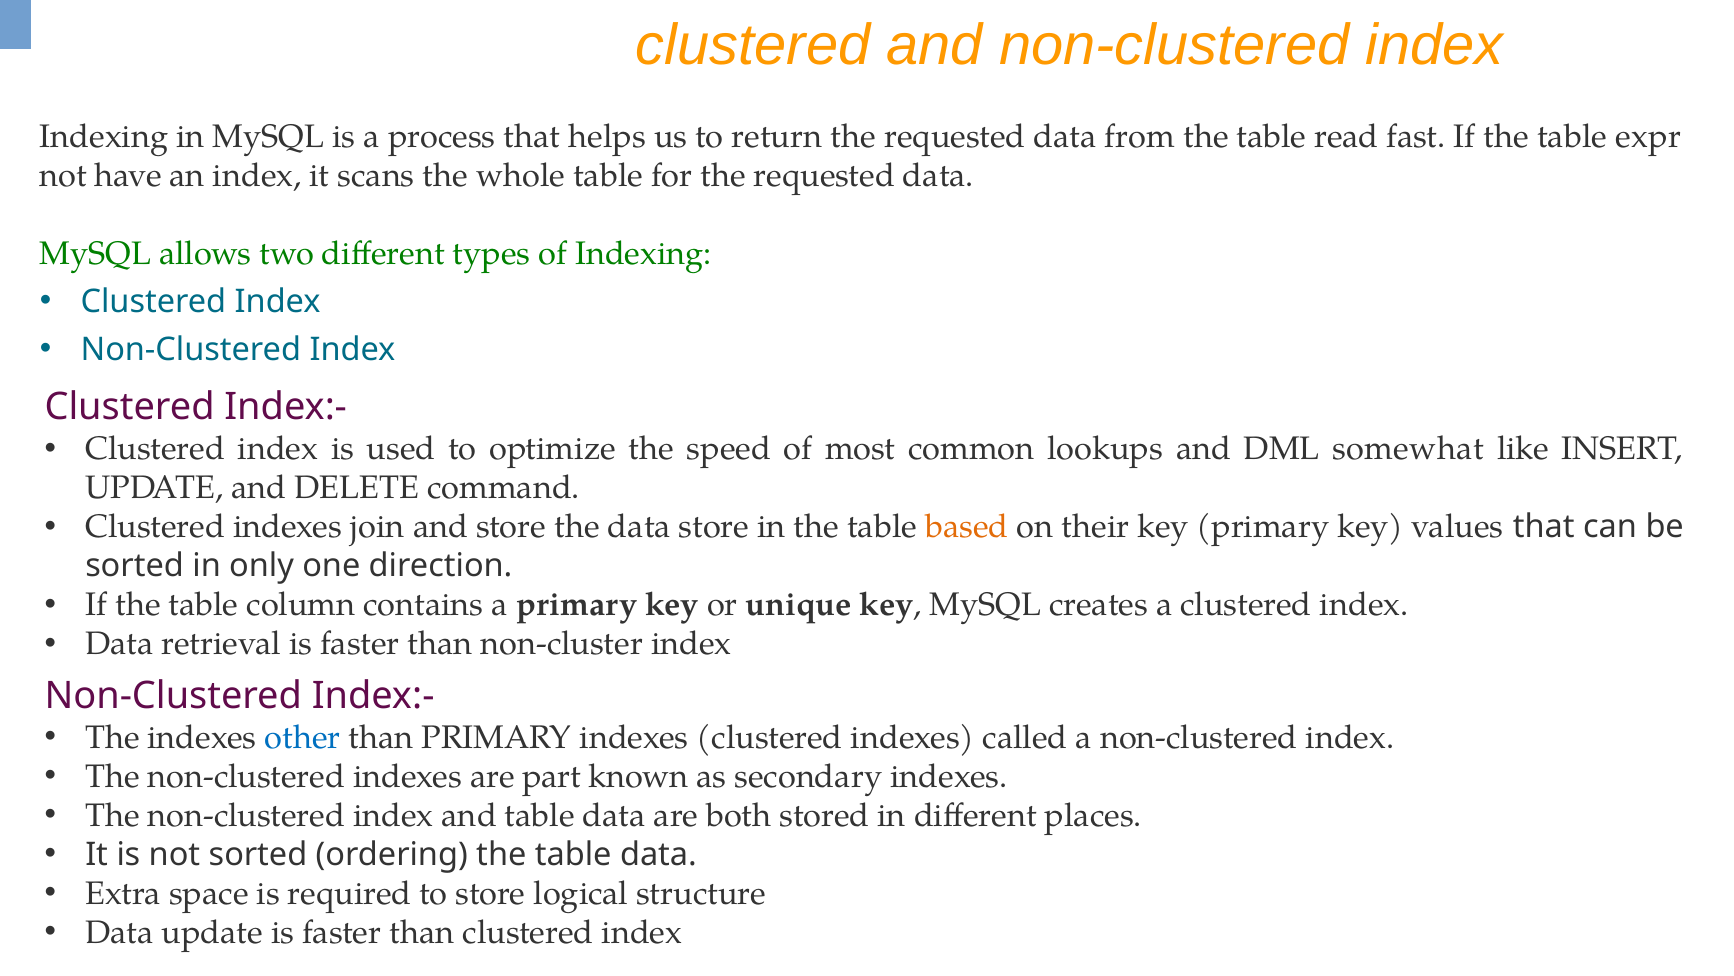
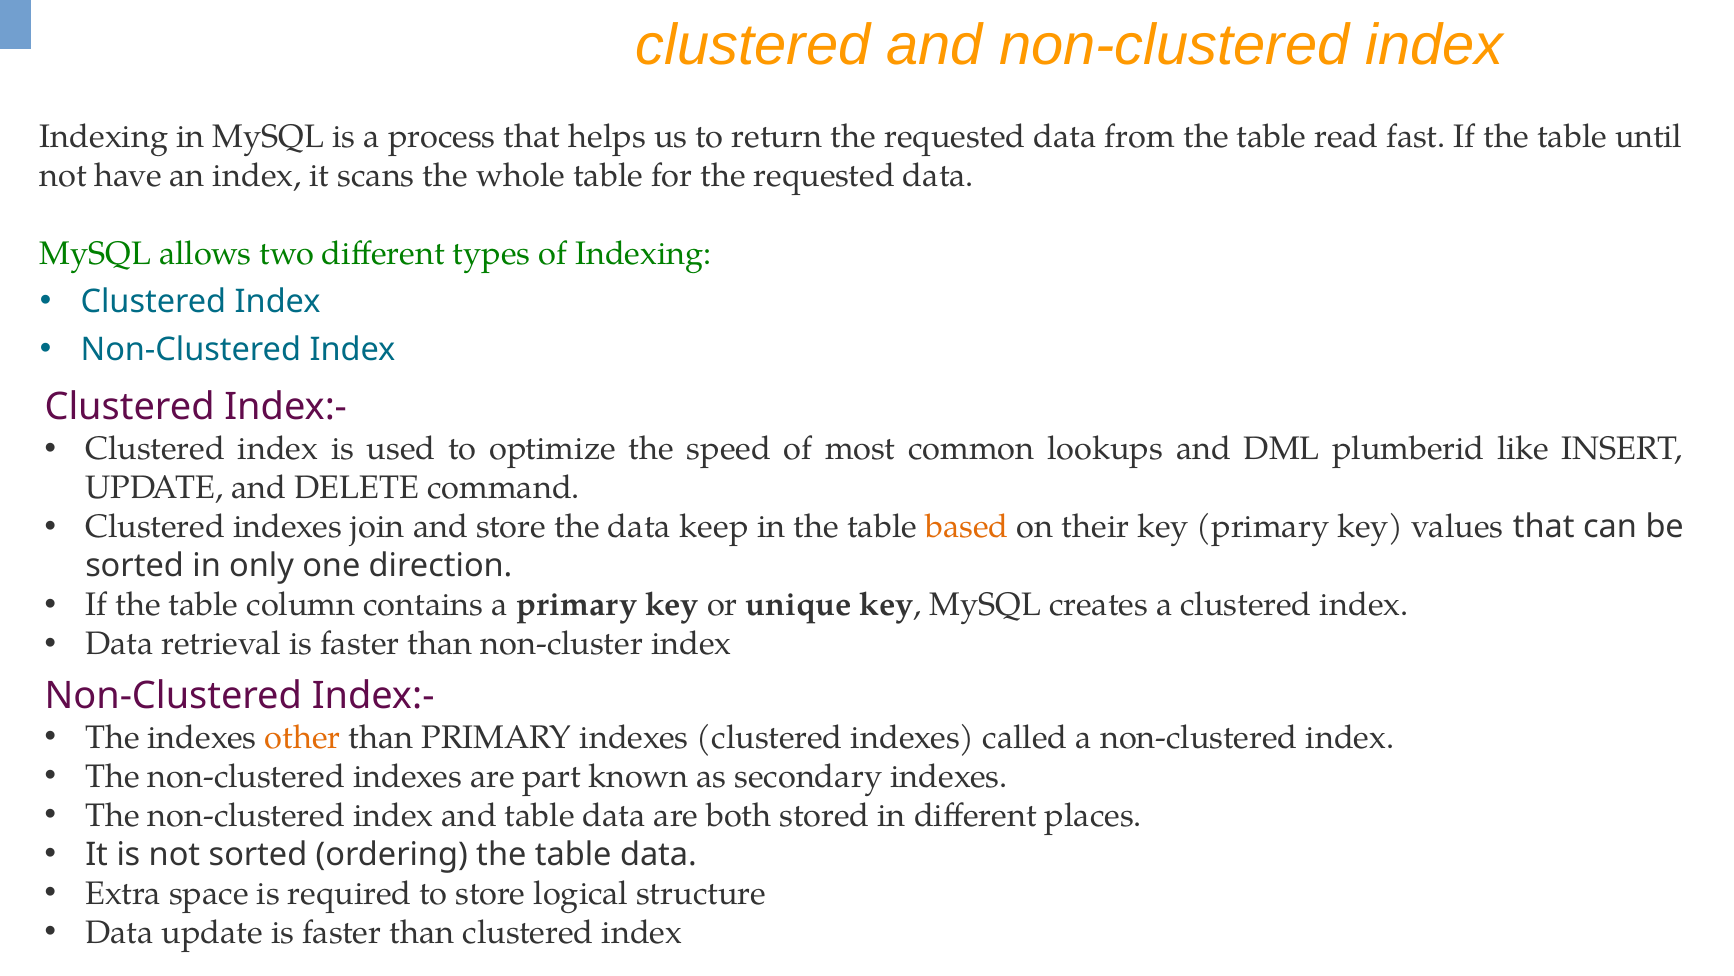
expr: expr -> until
somewhat: somewhat -> plumberid
data store: store -> keep
other colour: blue -> orange
